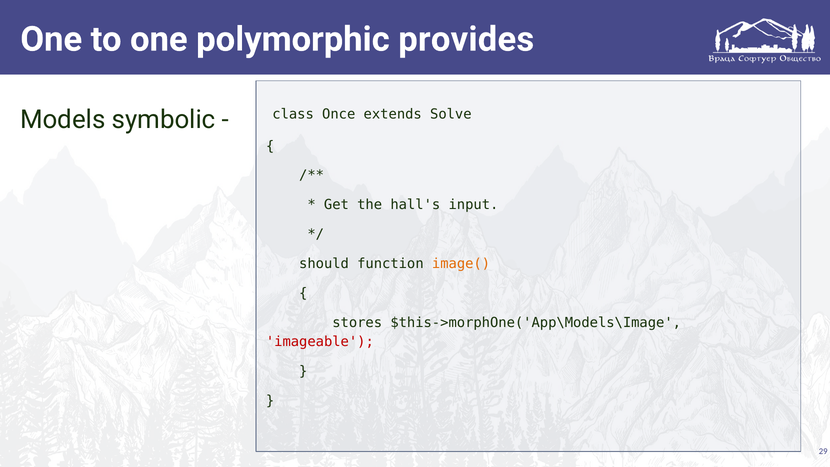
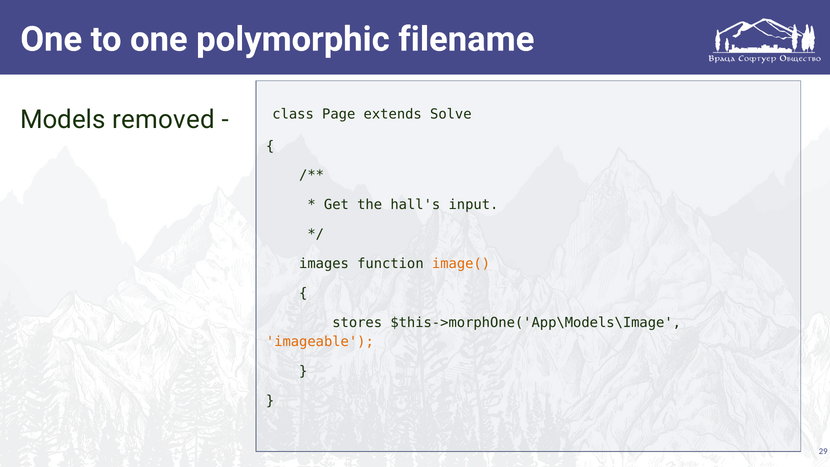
provides: provides -> filename
Once: Once -> Page
symbolic: symbolic -> removed
should: should -> images
imageable colour: red -> orange
